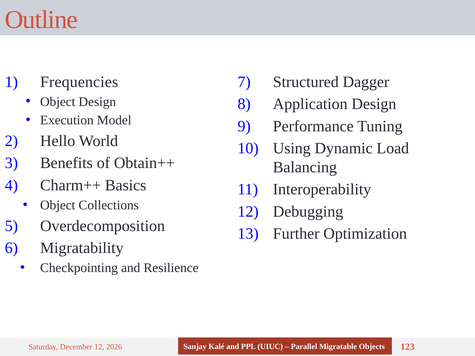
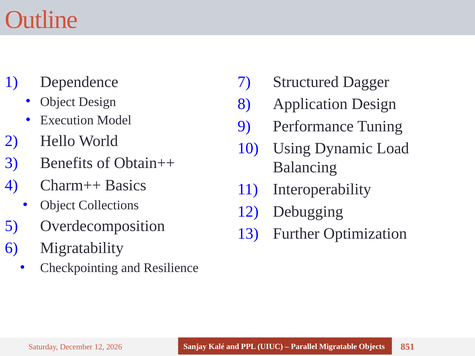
Frequencies: Frequencies -> Dependence
123: 123 -> 851
